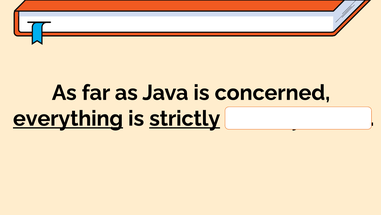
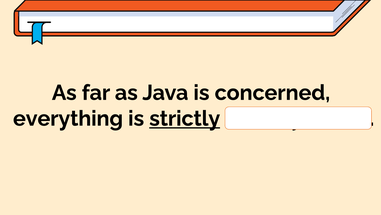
everything underline: present -> none
